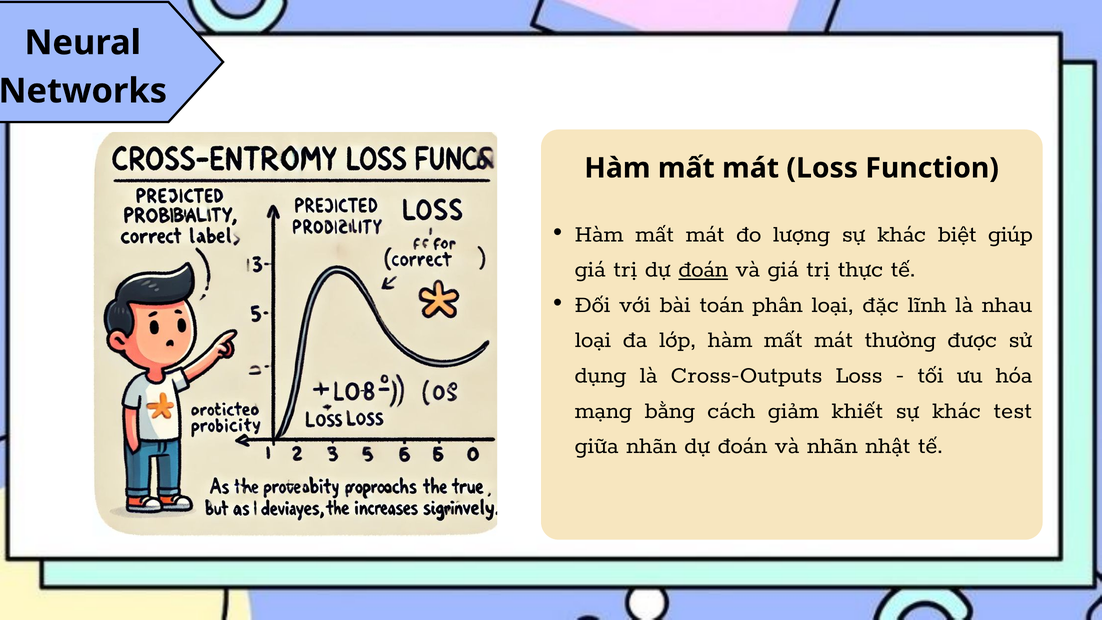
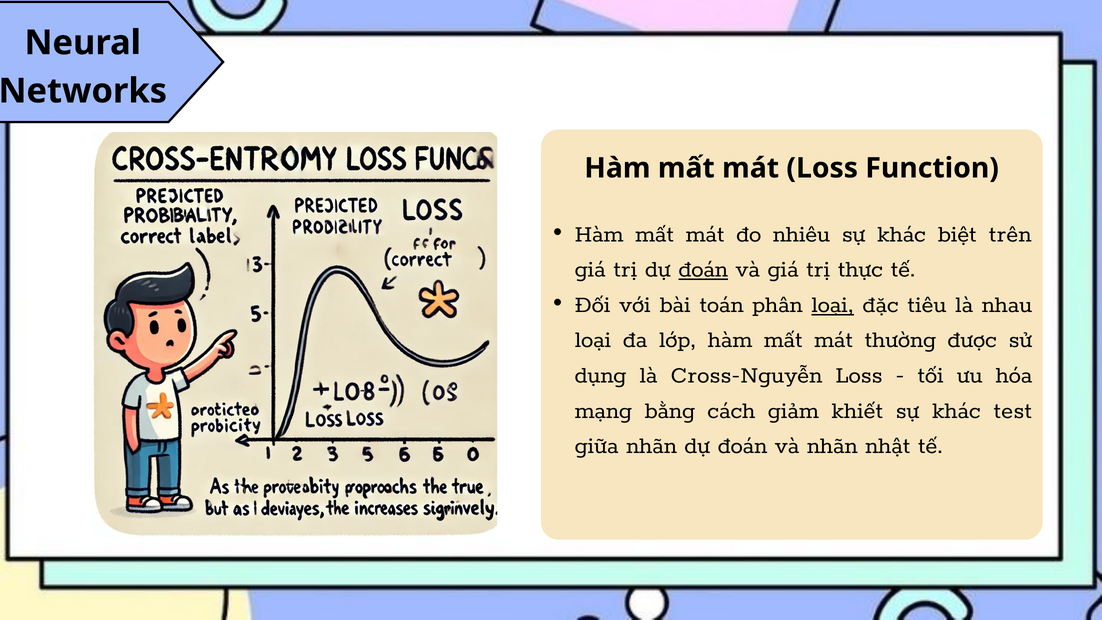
lượng: lượng -> nhiêu
giúp: giúp -> trên
loại at (833, 304) underline: none -> present
lĩnh: lĩnh -> tiêu
Cross-Outputs: Cross-Outputs -> Cross-Nguyễn
